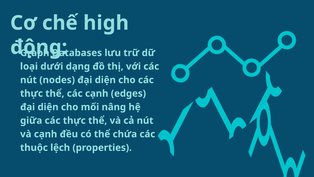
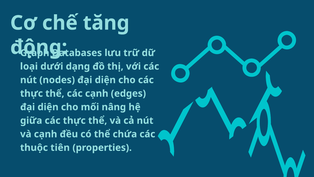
high: high -> tăng
lệch: lệch -> tiên
